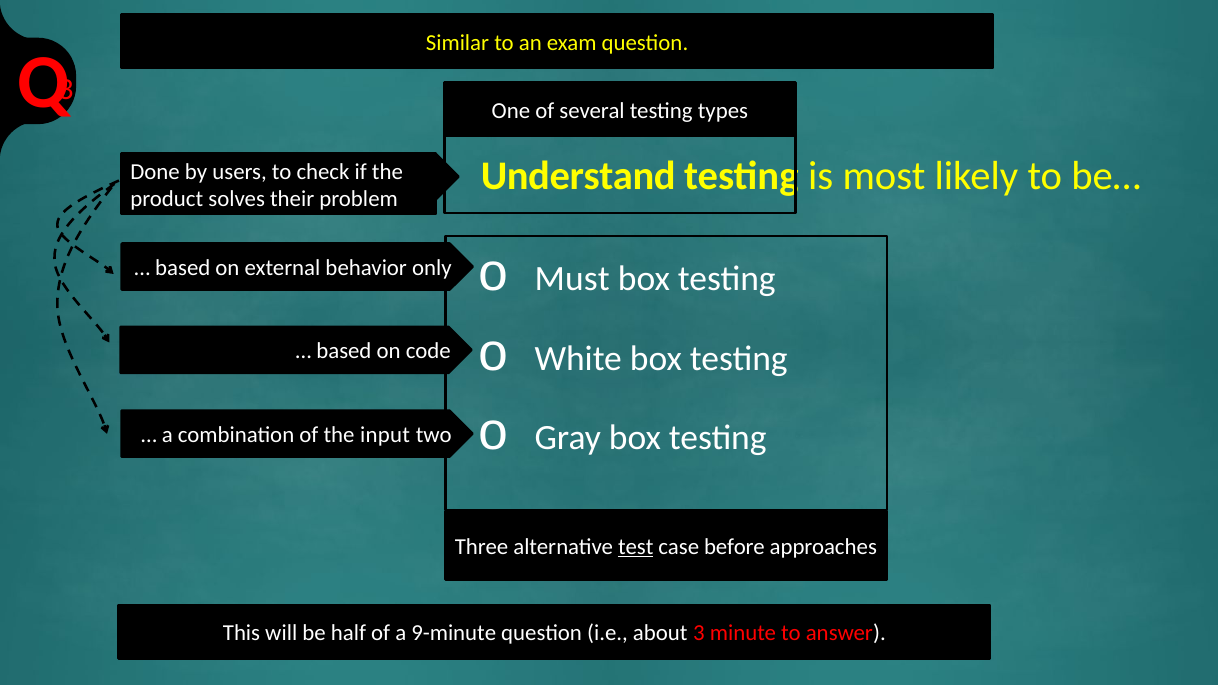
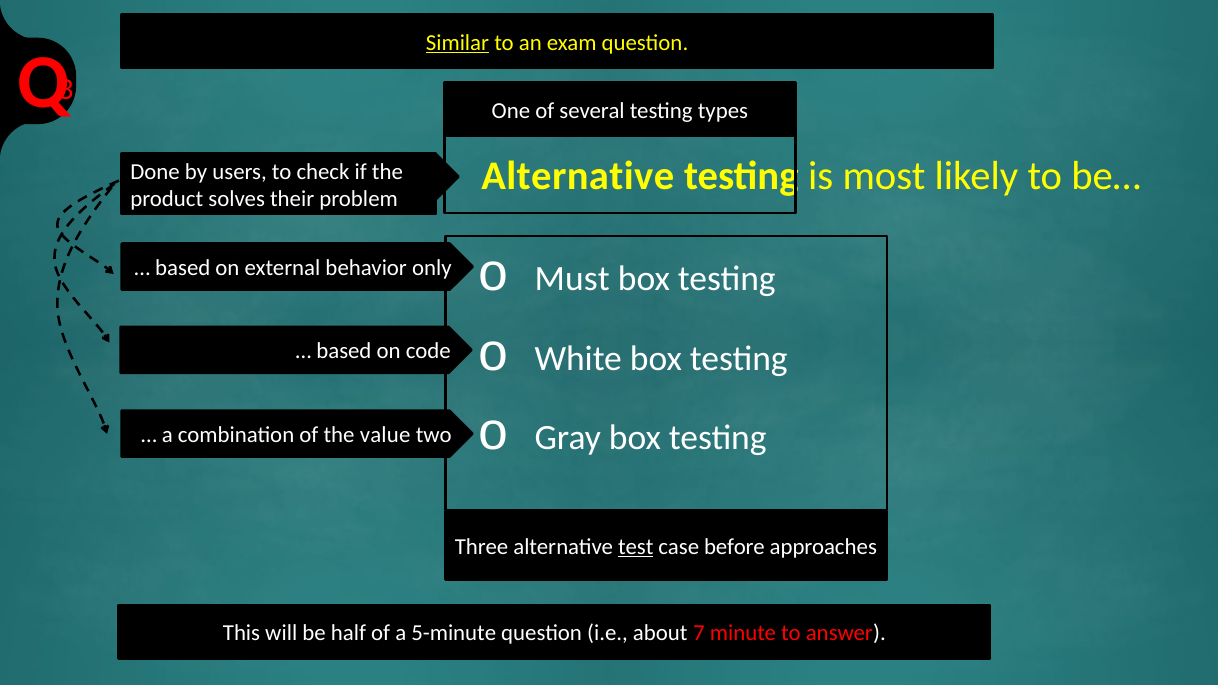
Similar underline: none -> present
Understand at (578, 176): Understand -> Alternative
input: input -> value
9-minute: 9-minute -> 5-minute
about 3: 3 -> 7
